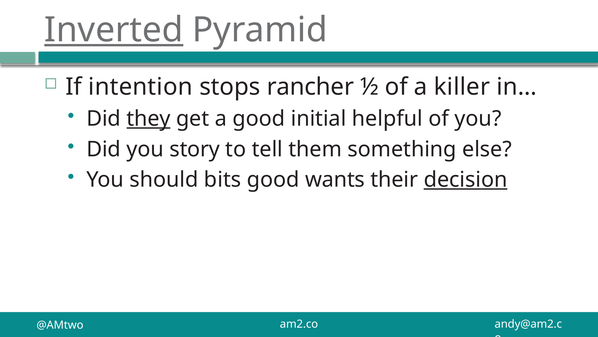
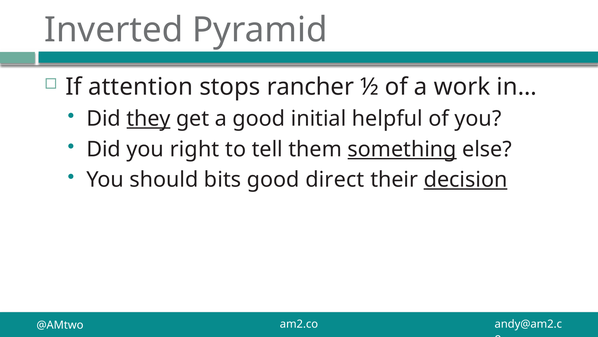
Inverted underline: present -> none
intention: intention -> attention
killer: killer -> work
story: story -> right
something underline: none -> present
wants: wants -> direct
